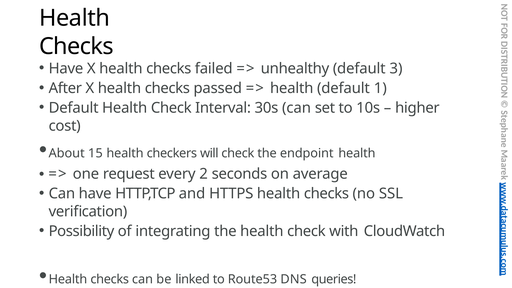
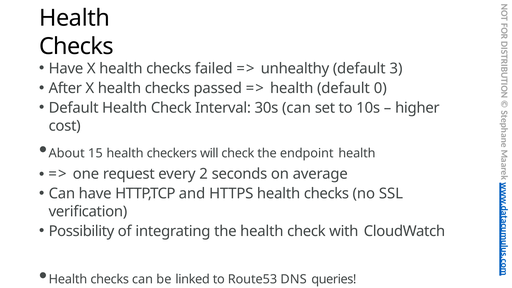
1: 1 -> 0
